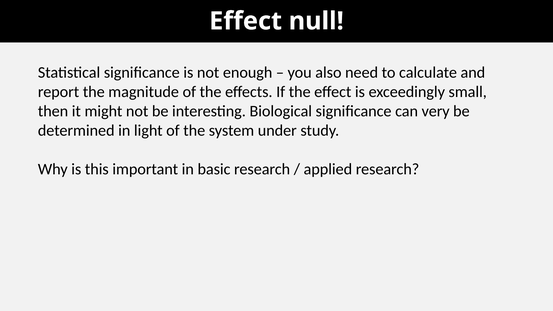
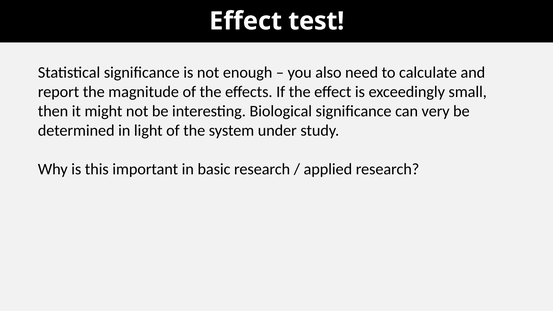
null: null -> test
